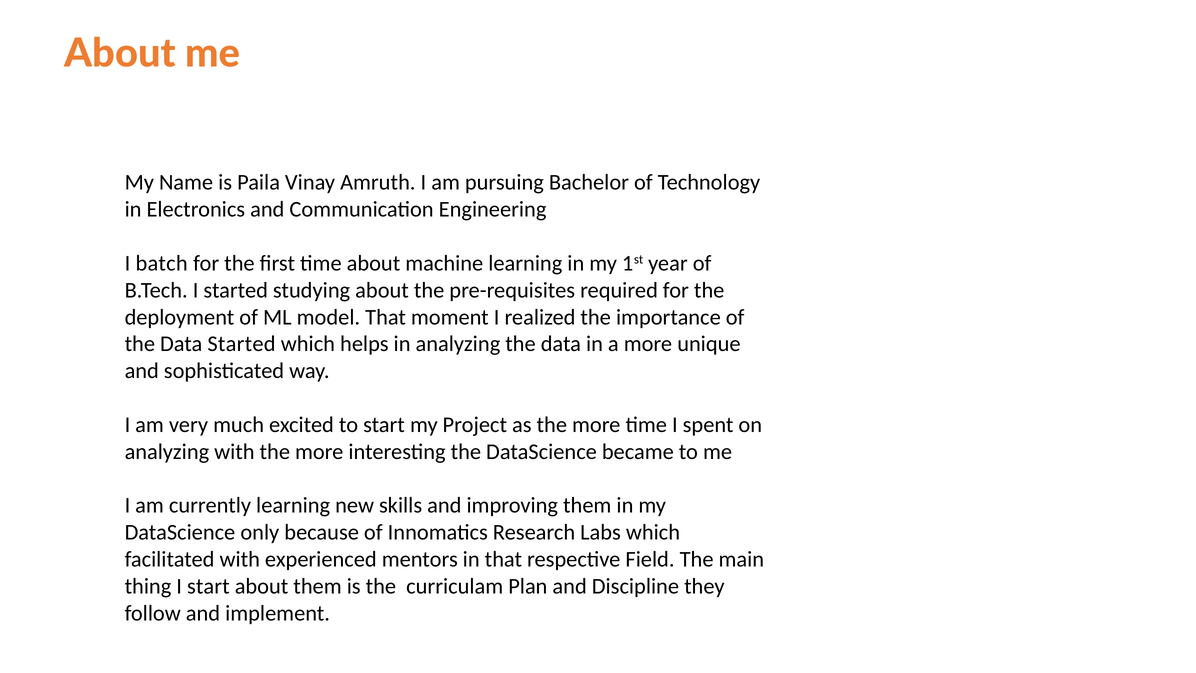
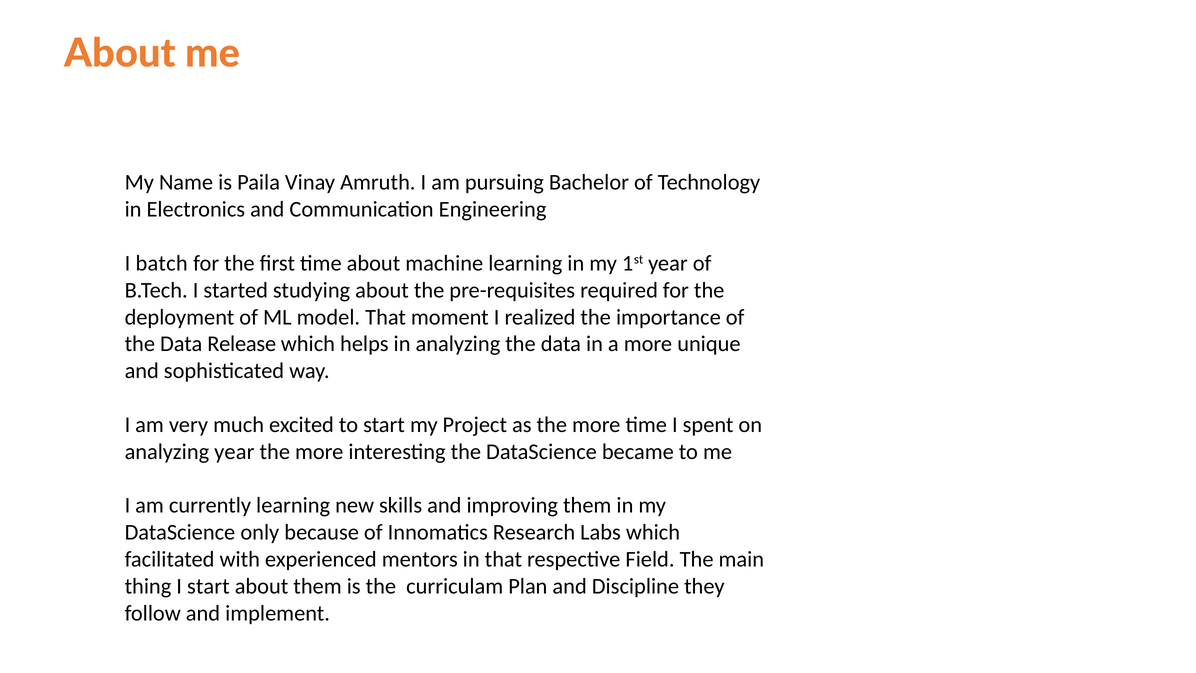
Data Started: Started -> Release
analyzing with: with -> year
